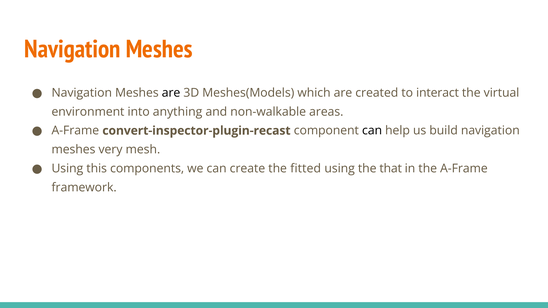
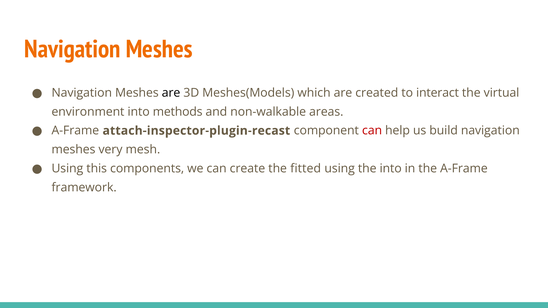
anything: anything -> methods
convert-inspector-plugin-recast: convert-inspector-plugin-recast -> attach-inspector-plugin-recast
can at (372, 131) colour: black -> red
the that: that -> into
